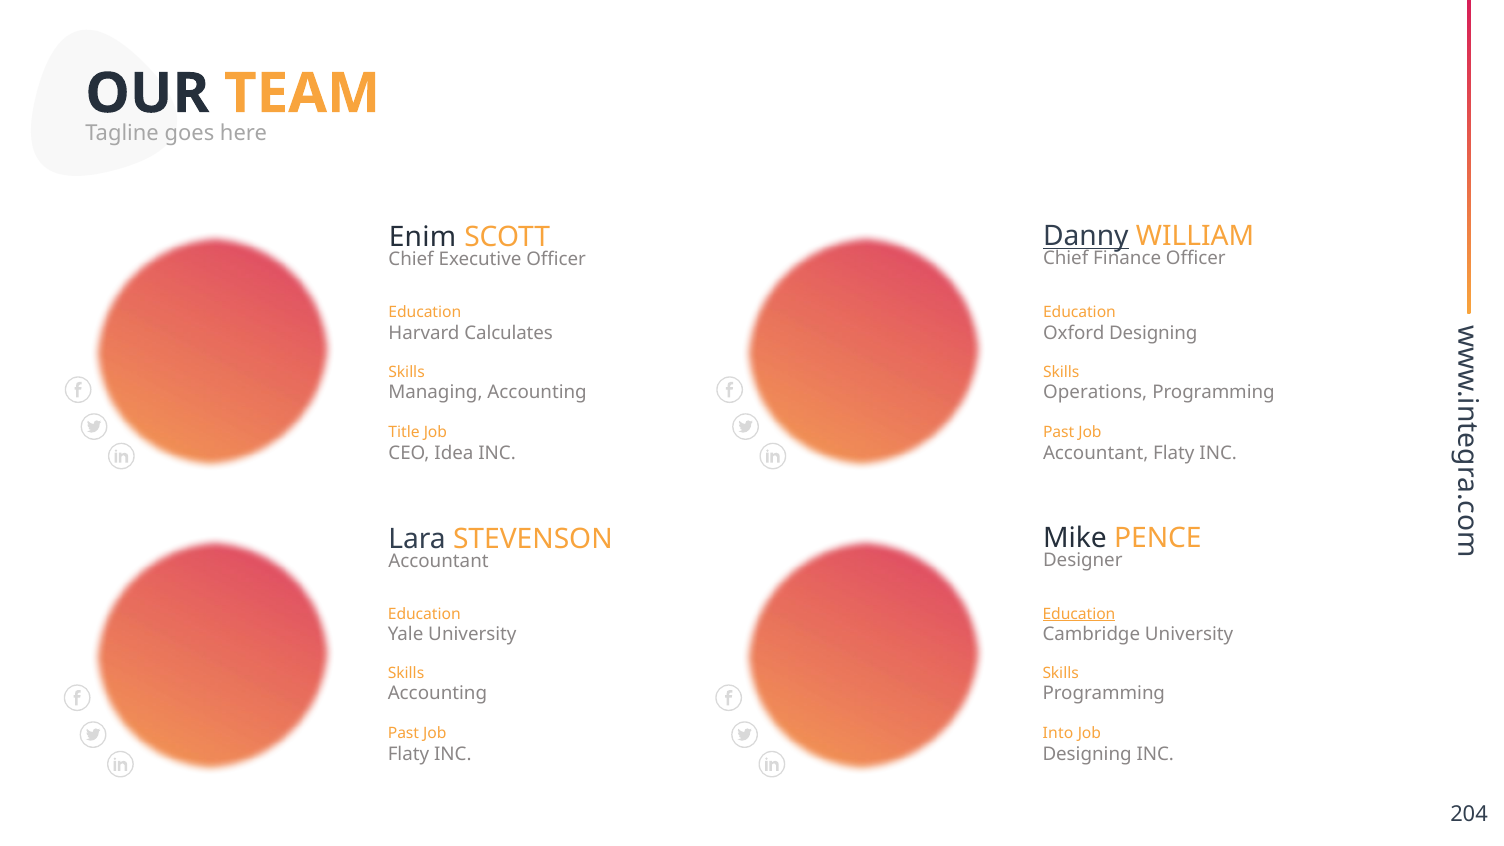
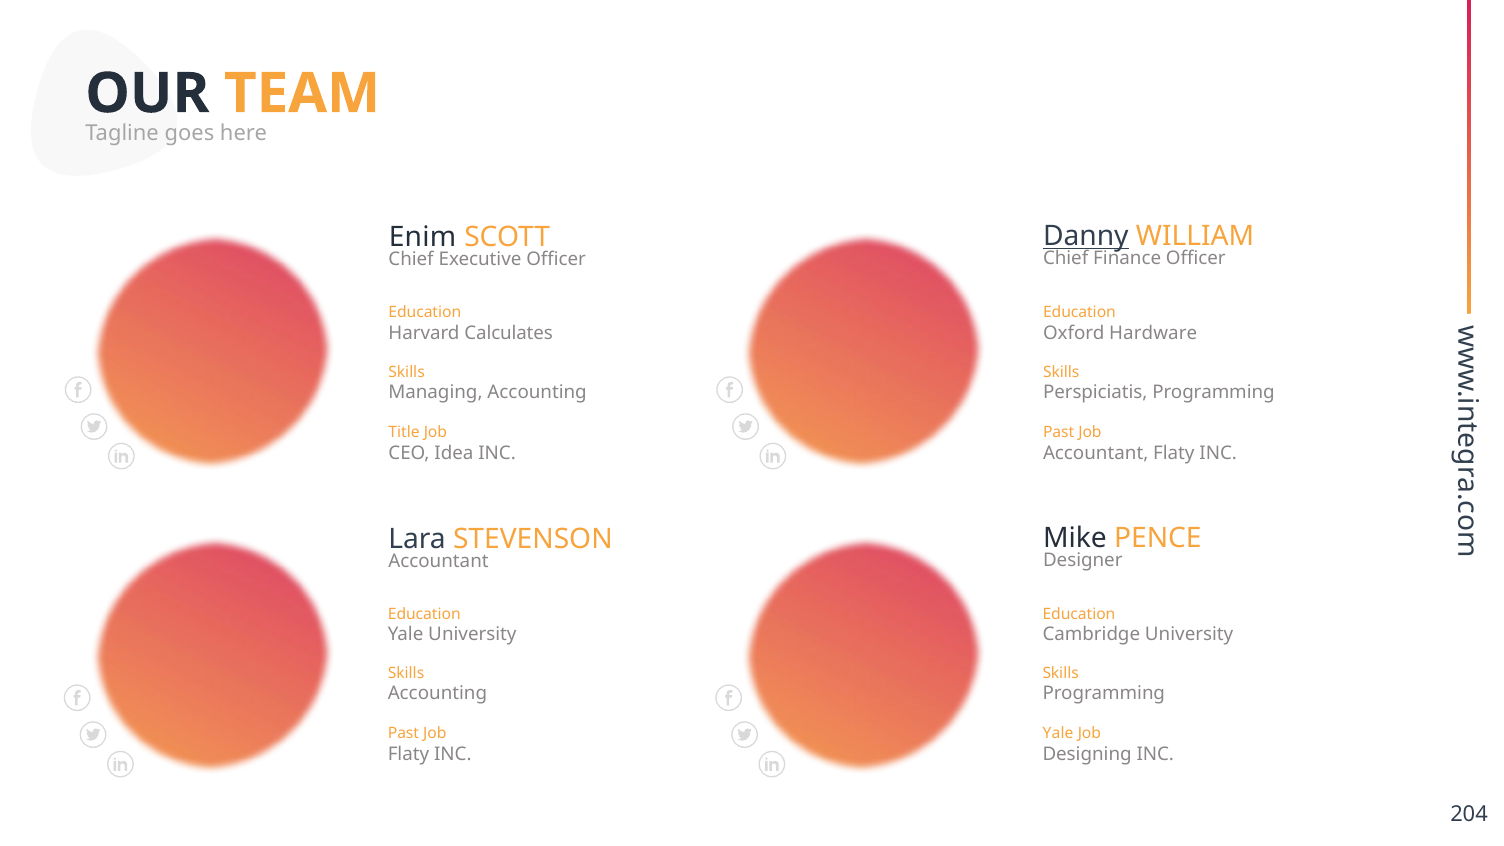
Oxford Designing: Designing -> Hardware
Operations: Operations -> Perspiciatis
Education at (1079, 614) underline: present -> none
Into at (1058, 734): Into -> Yale
